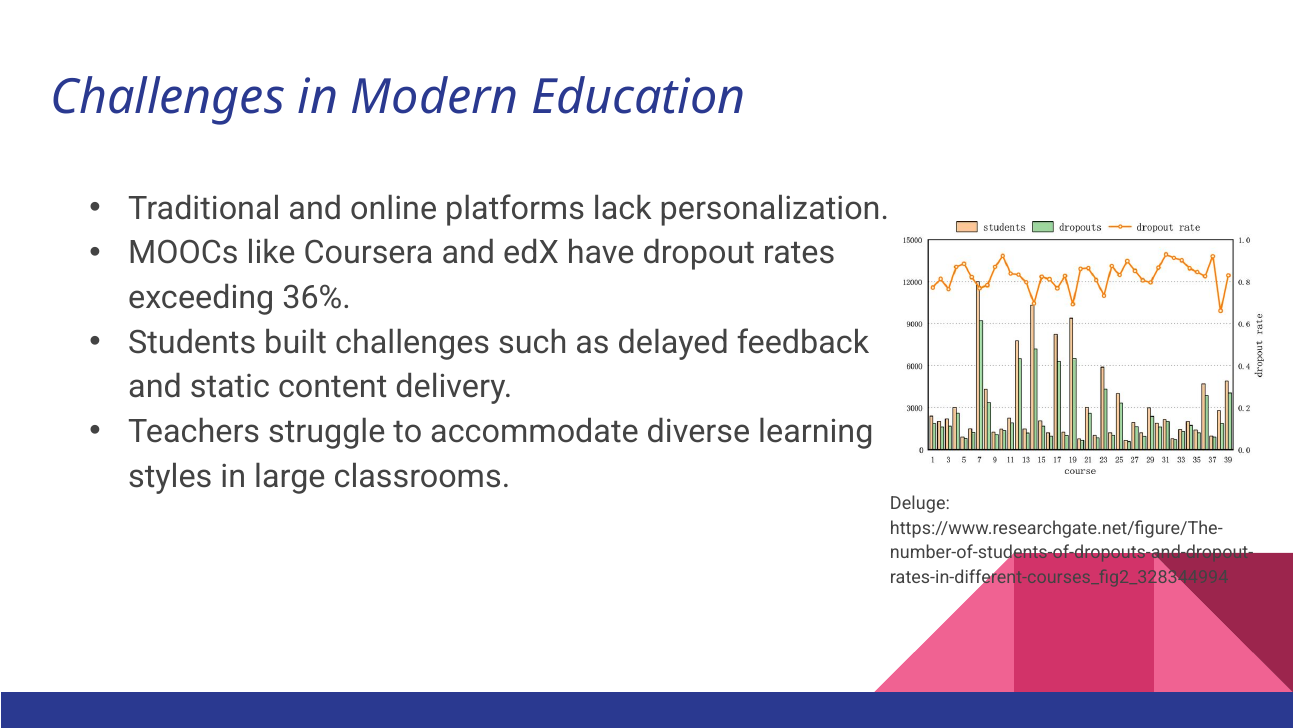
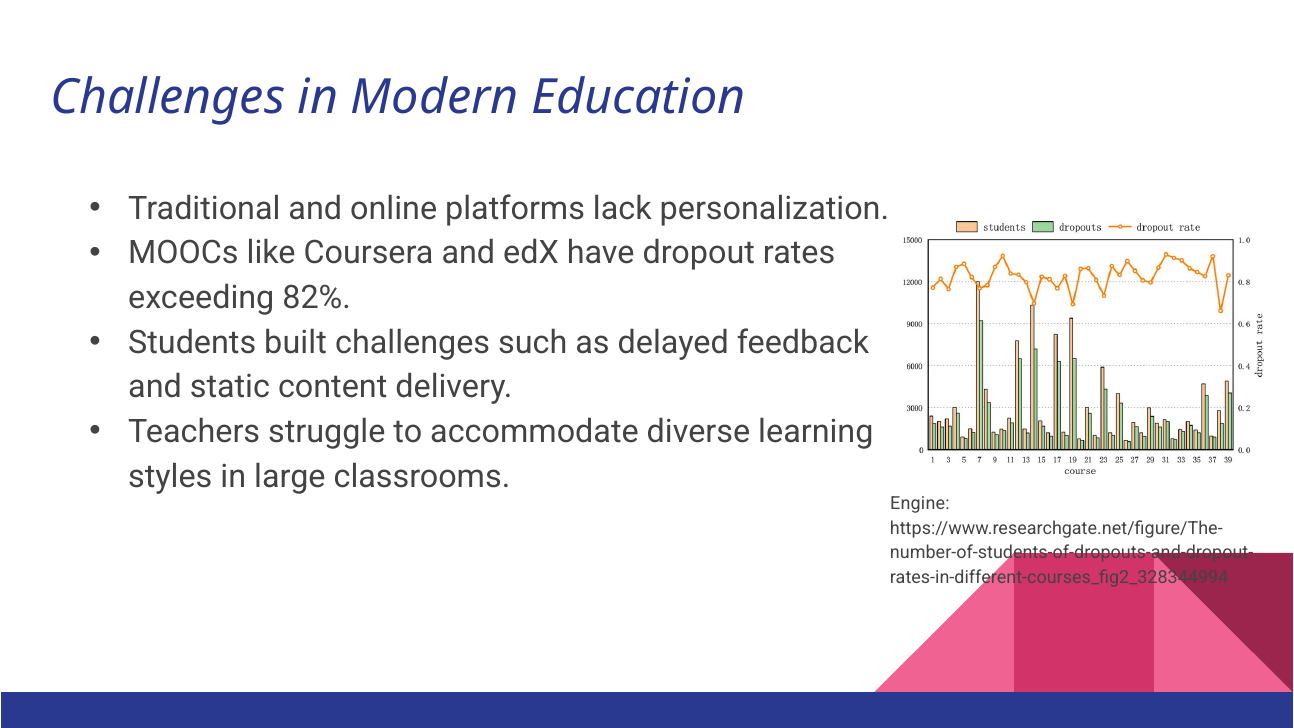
36%: 36% -> 82%
Deluge: Deluge -> Engine
